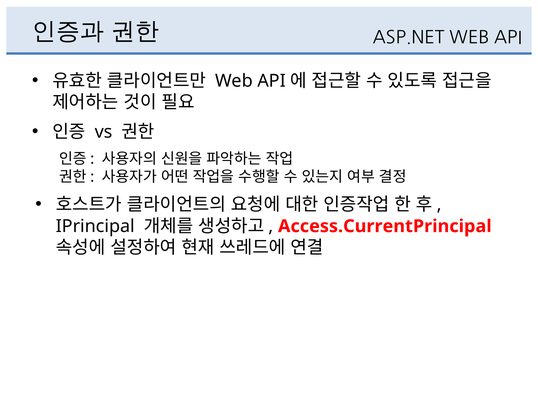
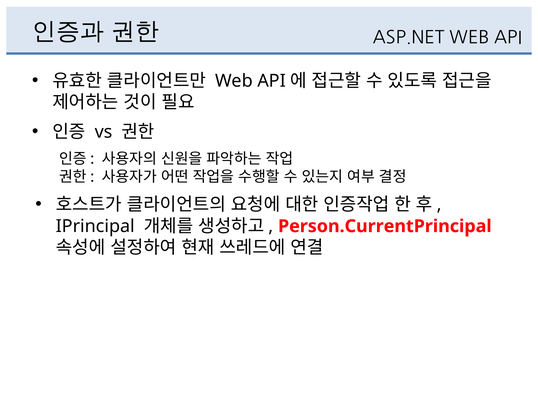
Access.CurrentPrincipal: Access.CurrentPrincipal -> Person.CurrentPrincipal
